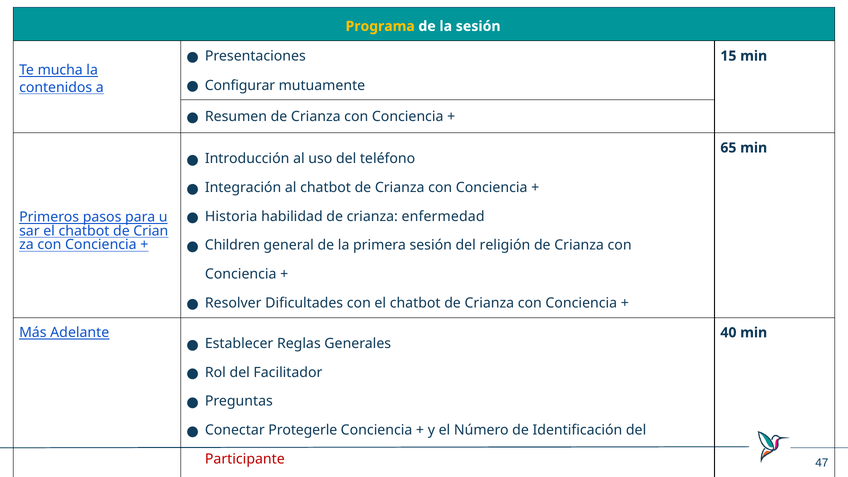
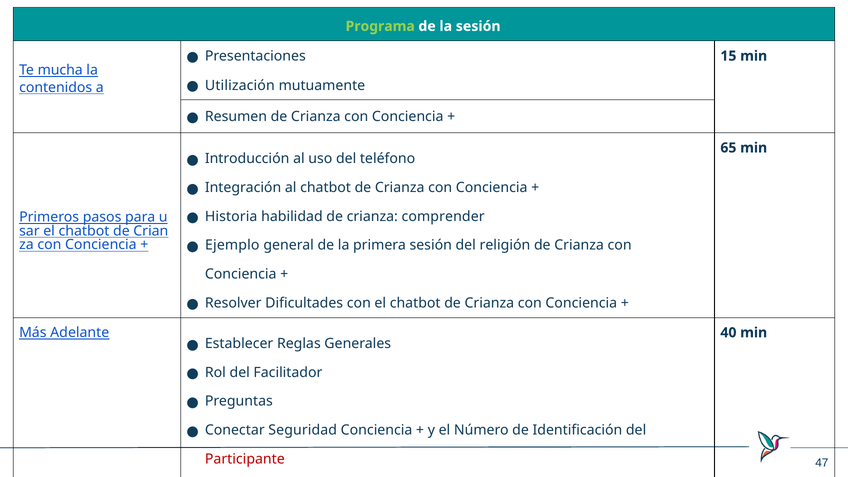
Programa colour: yellow -> light green
Configurar: Configurar -> Utilización
enfermedad: enfermedad -> comprender
Children: Children -> Ejemplo
Protegerle: Protegerle -> Seguridad
